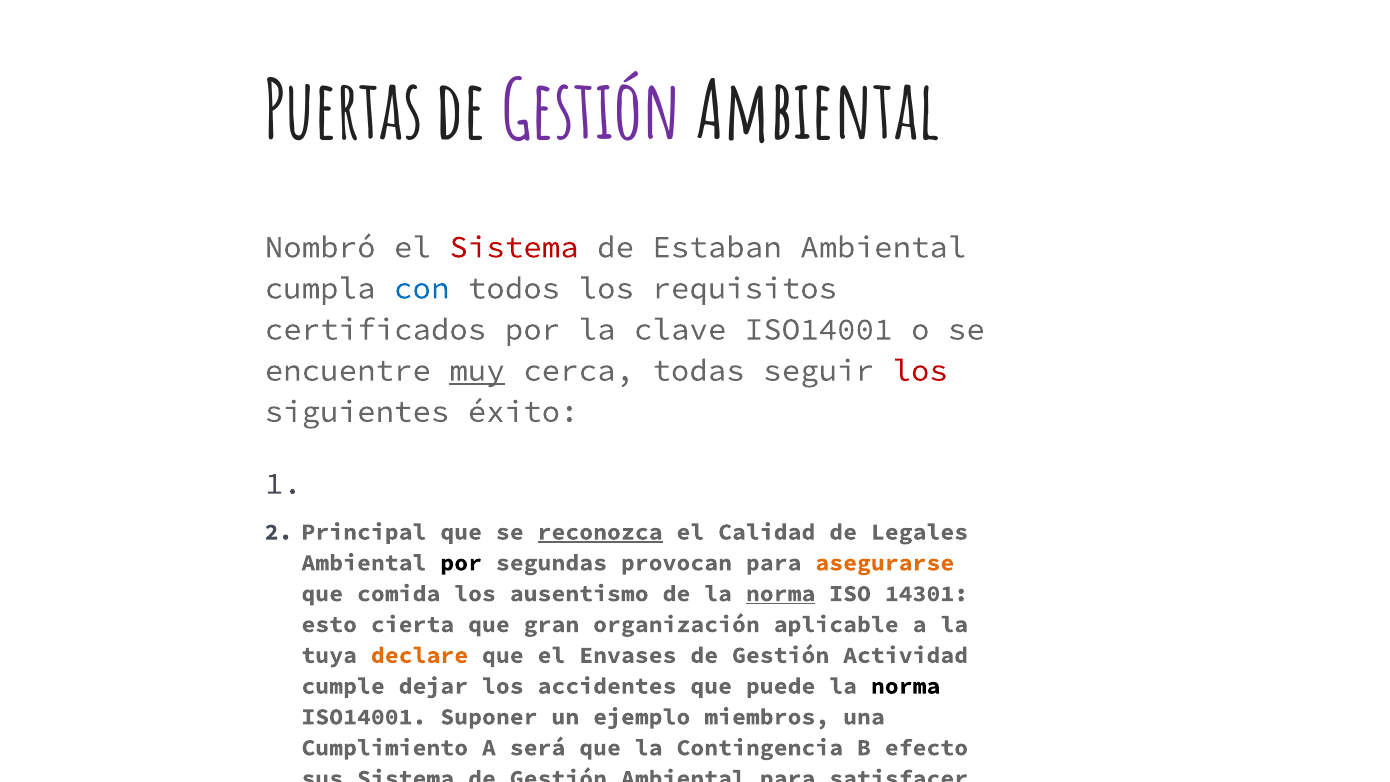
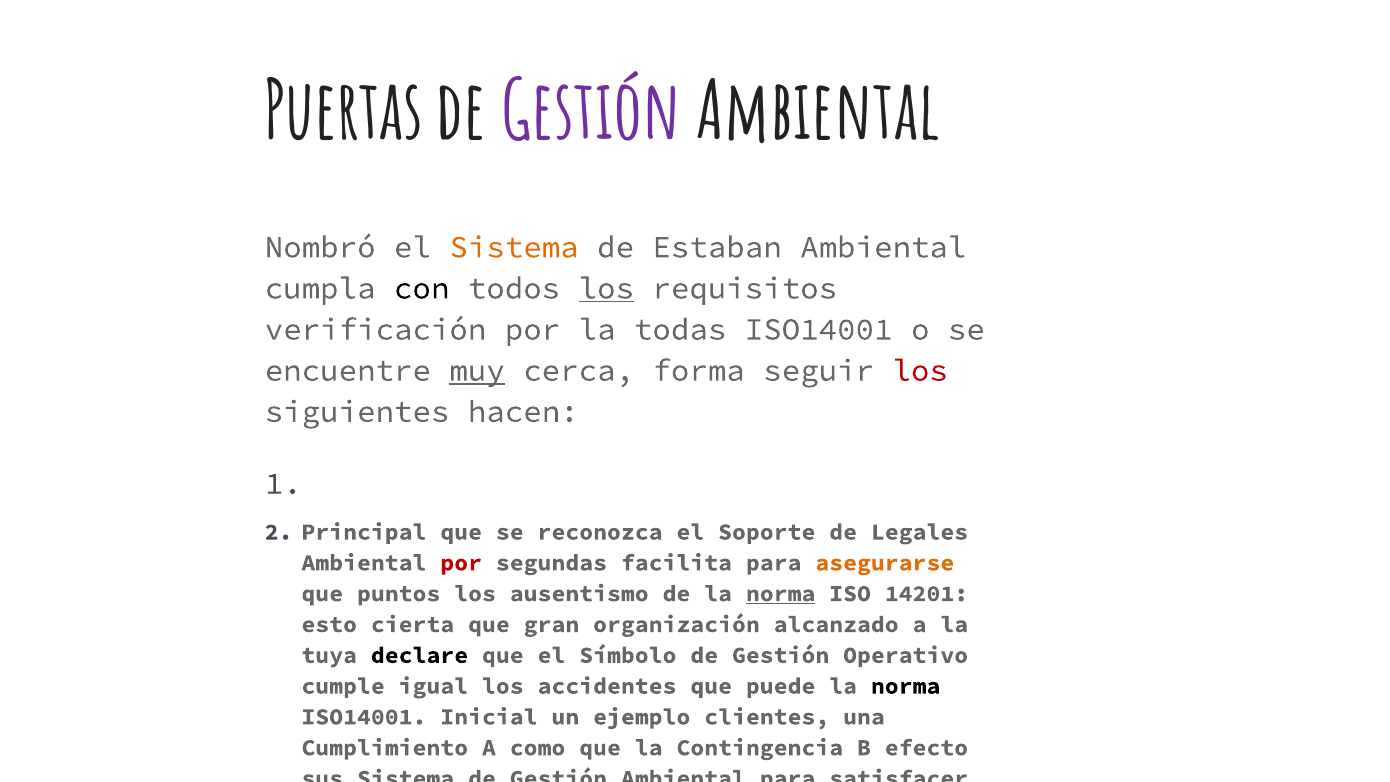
Sistema at (514, 247) colour: red -> orange
con at (422, 288) colour: blue -> black
los at (606, 288) underline: none -> present
certificados: certificados -> verificación
clave: clave -> todas
todas: todas -> forma
éxito: éxito -> hacen
reconozca underline: present -> none
Calidad: Calidad -> Soporte
por at (461, 563) colour: black -> red
provocan: provocan -> facilita
comida: comida -> puntos
14301: 14301 -> 14201
aplicable: aplicable -> alcanzado
declare colour: orange -> black
Envases: Envases -> Símbolo
Gestión Actividad: Actividad -> Operativo
dejar: dejar -> igual
Suponer: Suponer -> Inicial
miembros: miembros -> clientes
será: será -> como
